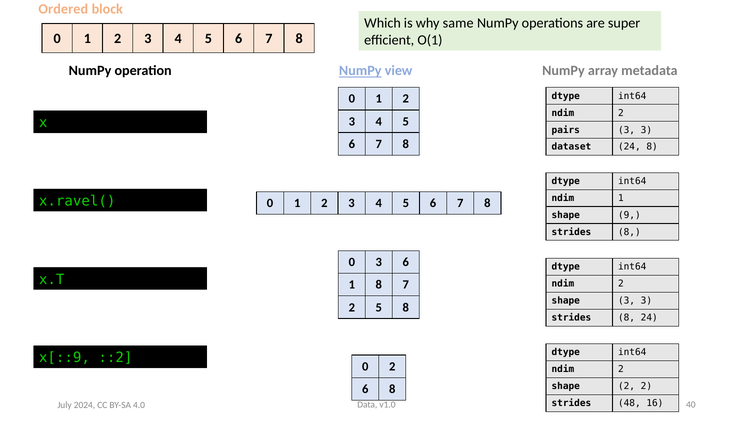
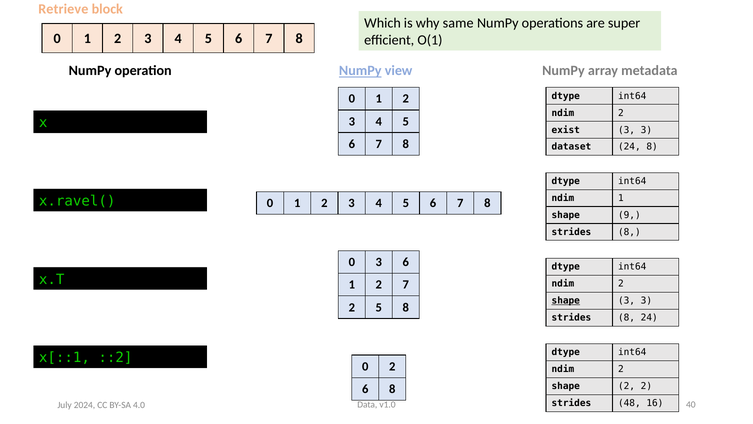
Ordered: Ordered -> Retrieve
pairs: pairs -> exist
8 at (379, 284): 8 -> 2
shape at (566, 301) underline: none -> present
x[::9: x[::9 -> x[::1
